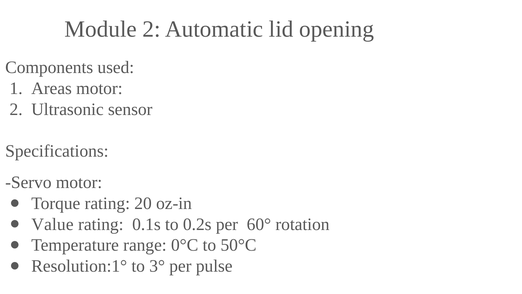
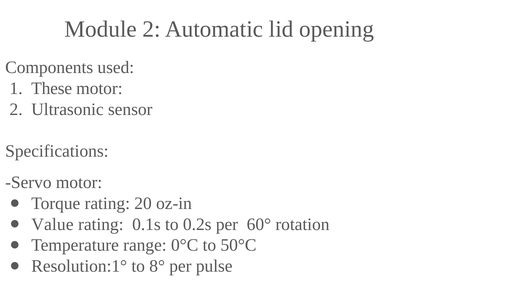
Areas: Areas -> These
3°: 3° -> 8°
